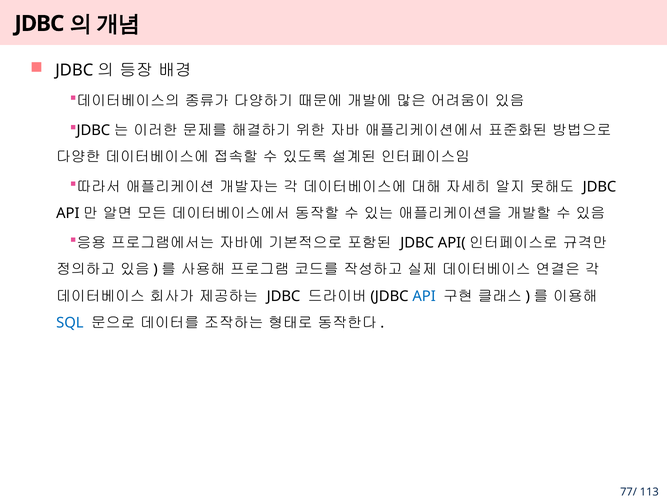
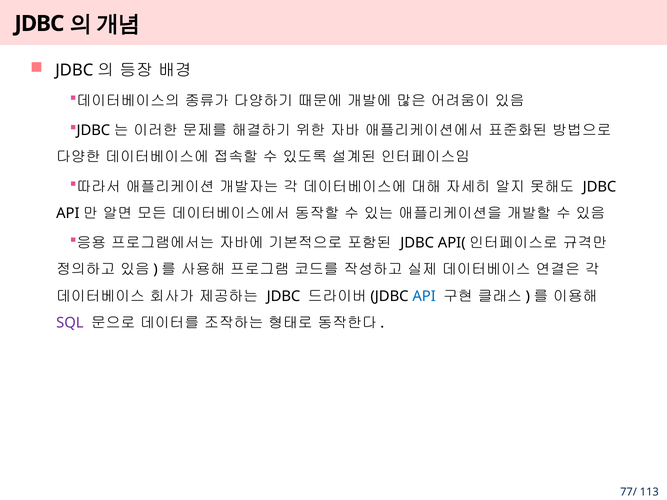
SQL colour: blue -> purple
